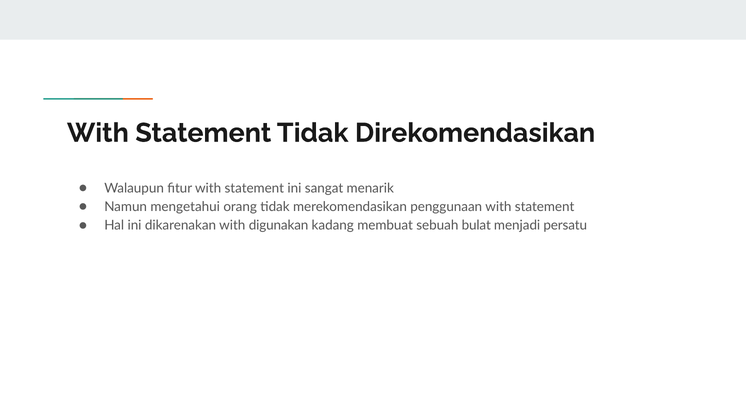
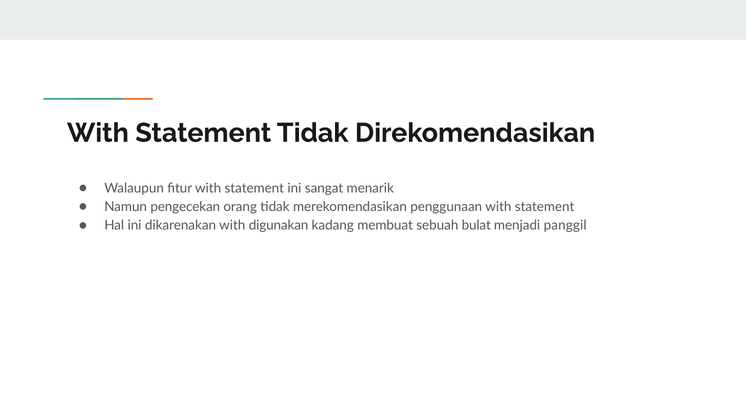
mengetahui: mengetahui -> pengecekan
persatu: persatu -> panggil
